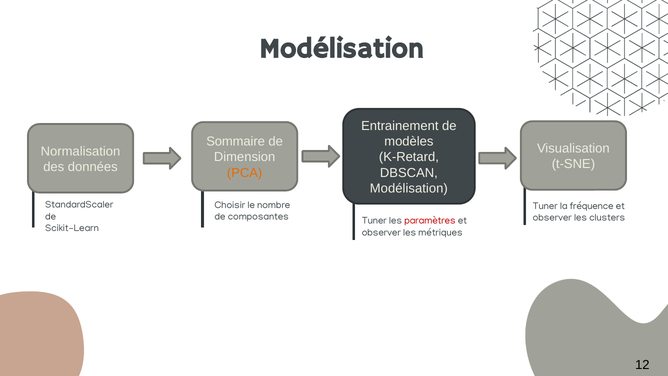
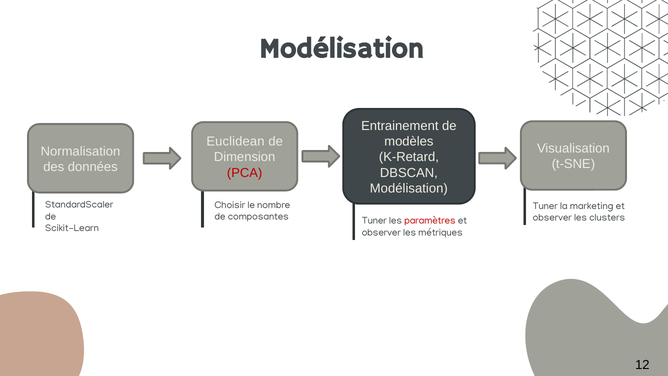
Sommaire: Sommaire -> Euclidean
PCA colour: orange -> red
fréquence: fréquence -> marketing
